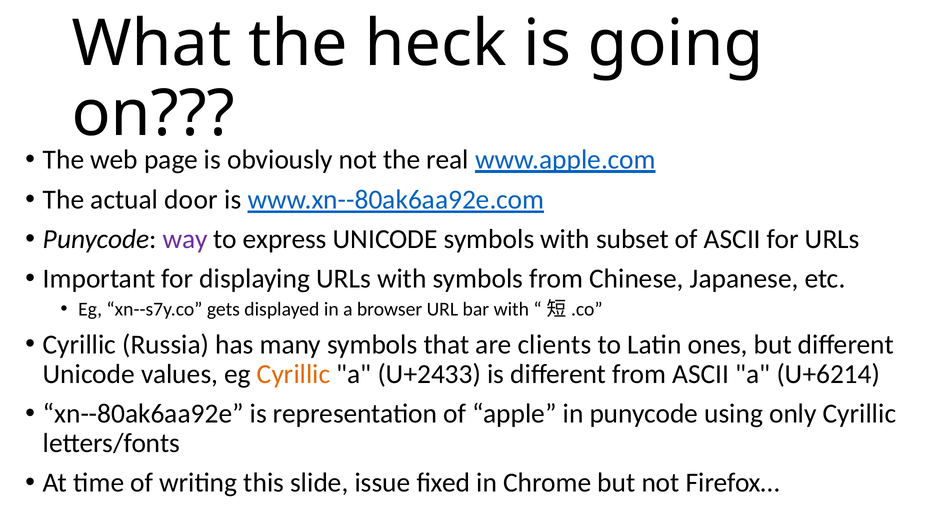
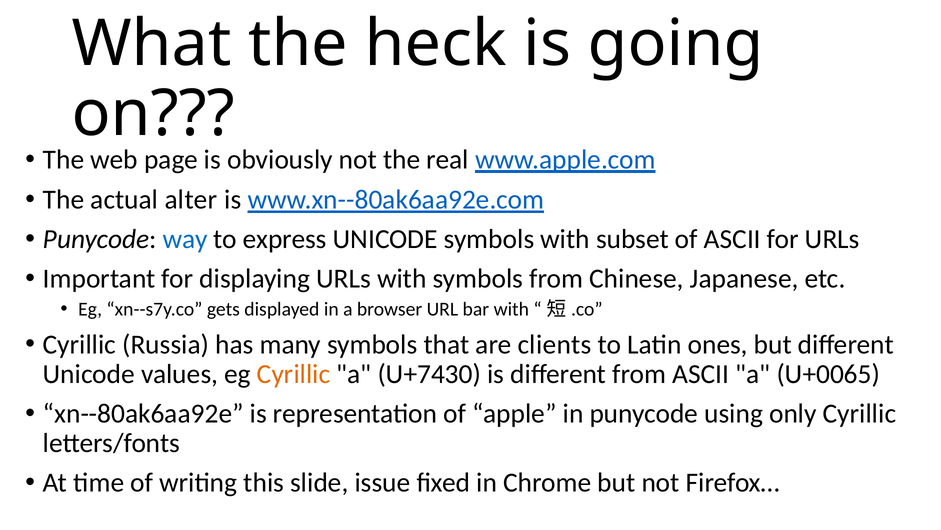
door: door -> alter
way colour: purple -> blue
U+2433: U+2433 -> U+7430
U+6214: U+6214 -> U+0065
